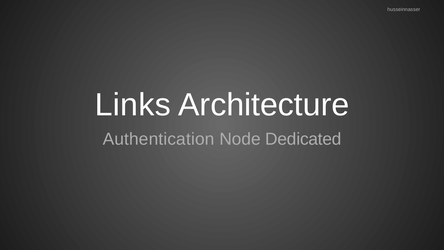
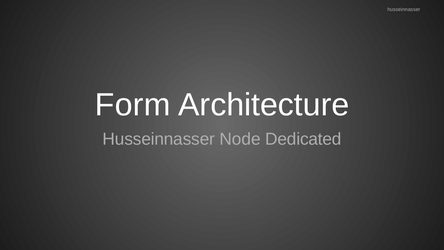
Links: Links -> Form
Authentication at (159, 139): Authentication -> Husseinnasser
